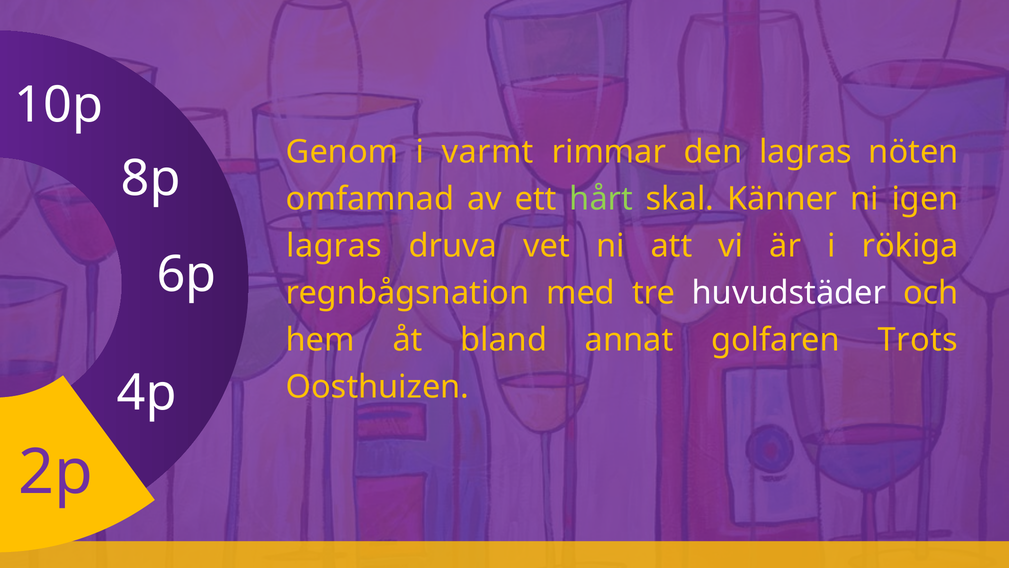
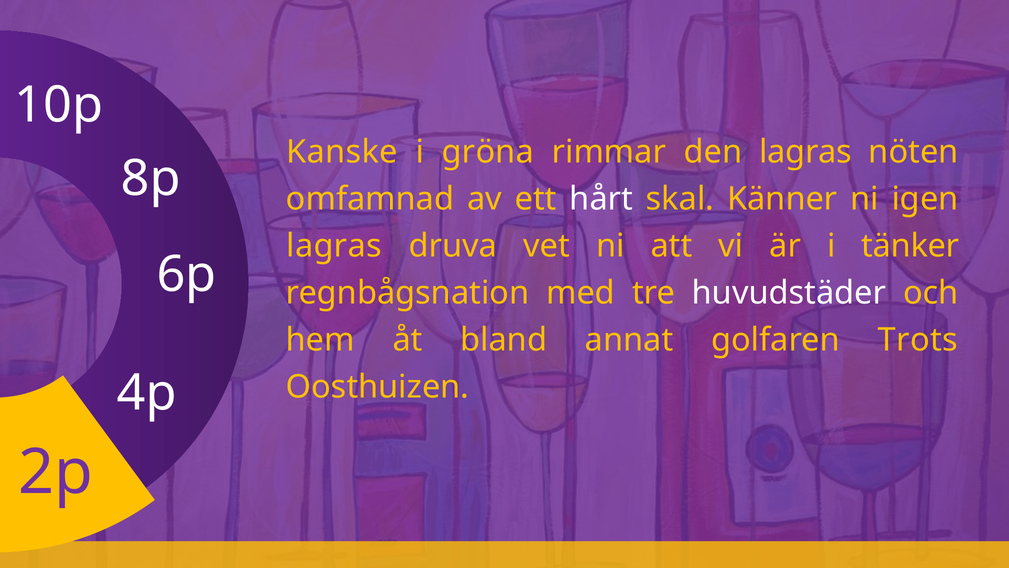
Genom: Genom -> Kanske
varmt: varmt -> gröna
hårt colour: light green -> white
rökiga: rökiga -> tänker
